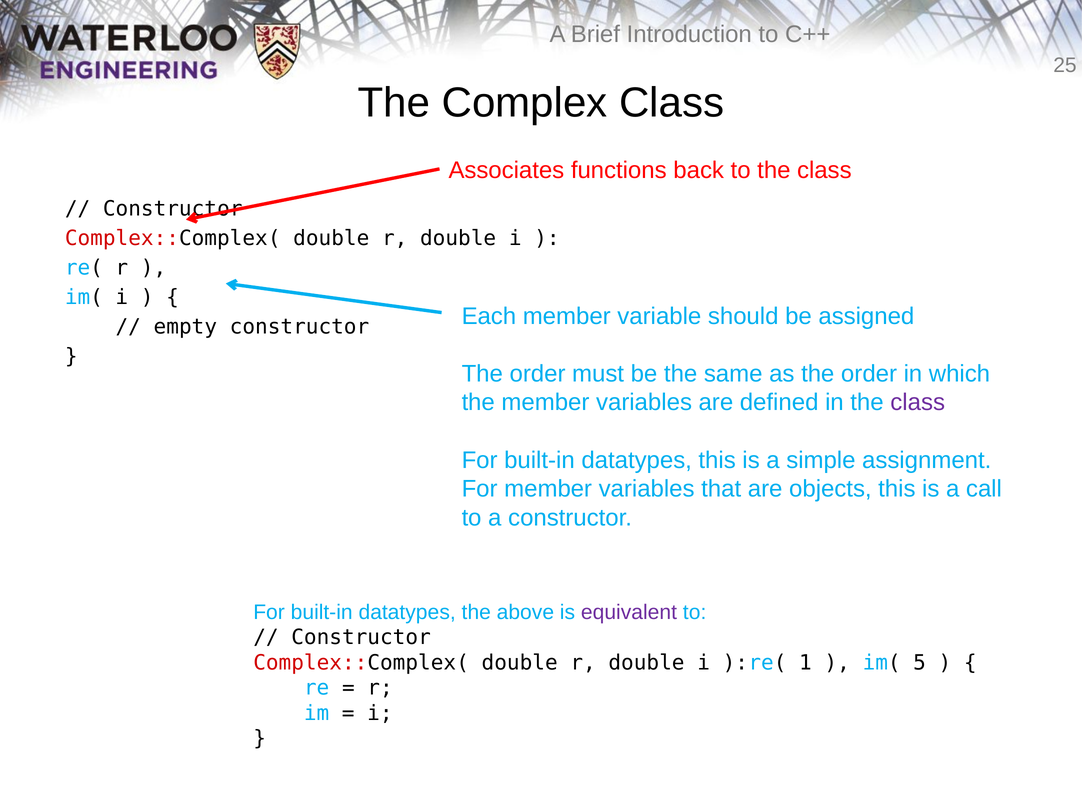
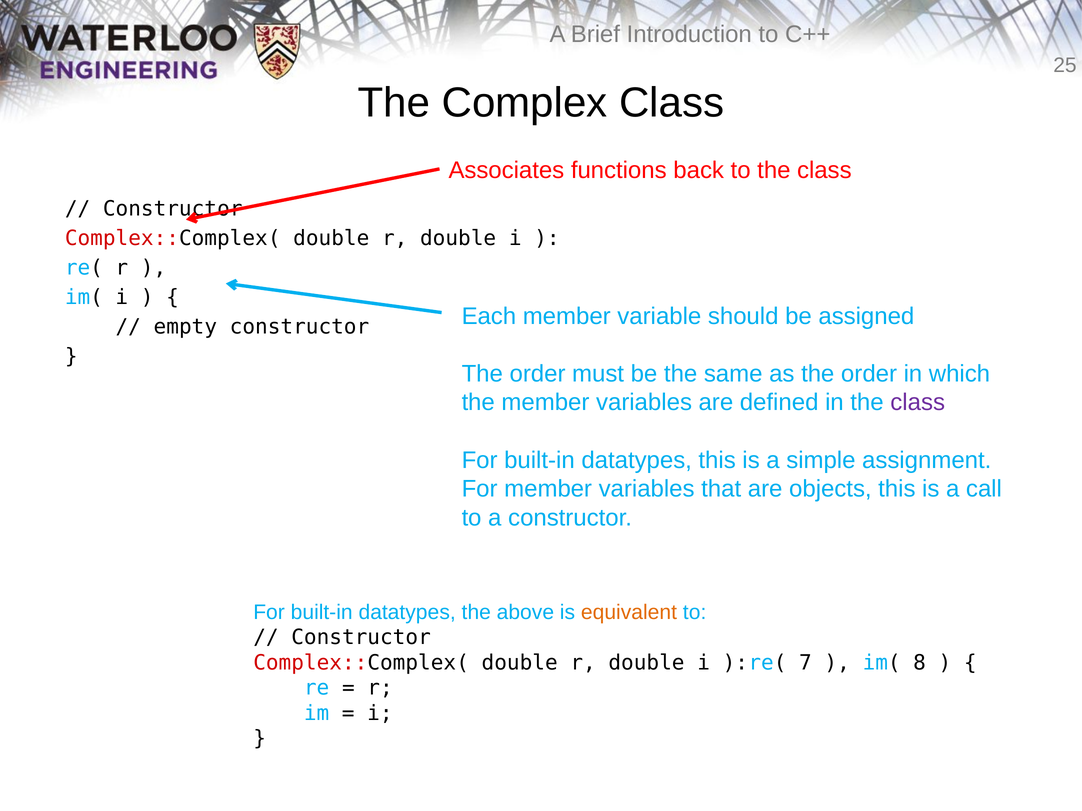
equivalent colour: purple -> orange
1: 1 -> 7
5: 5 -> 8
